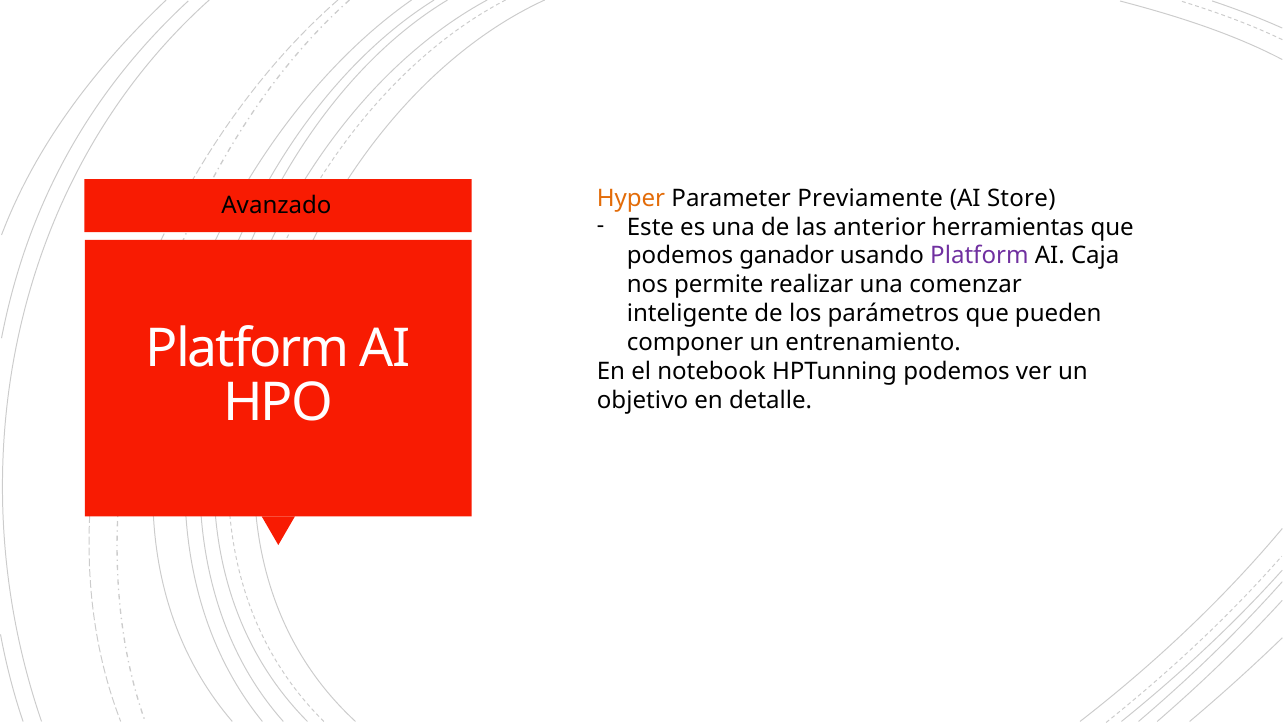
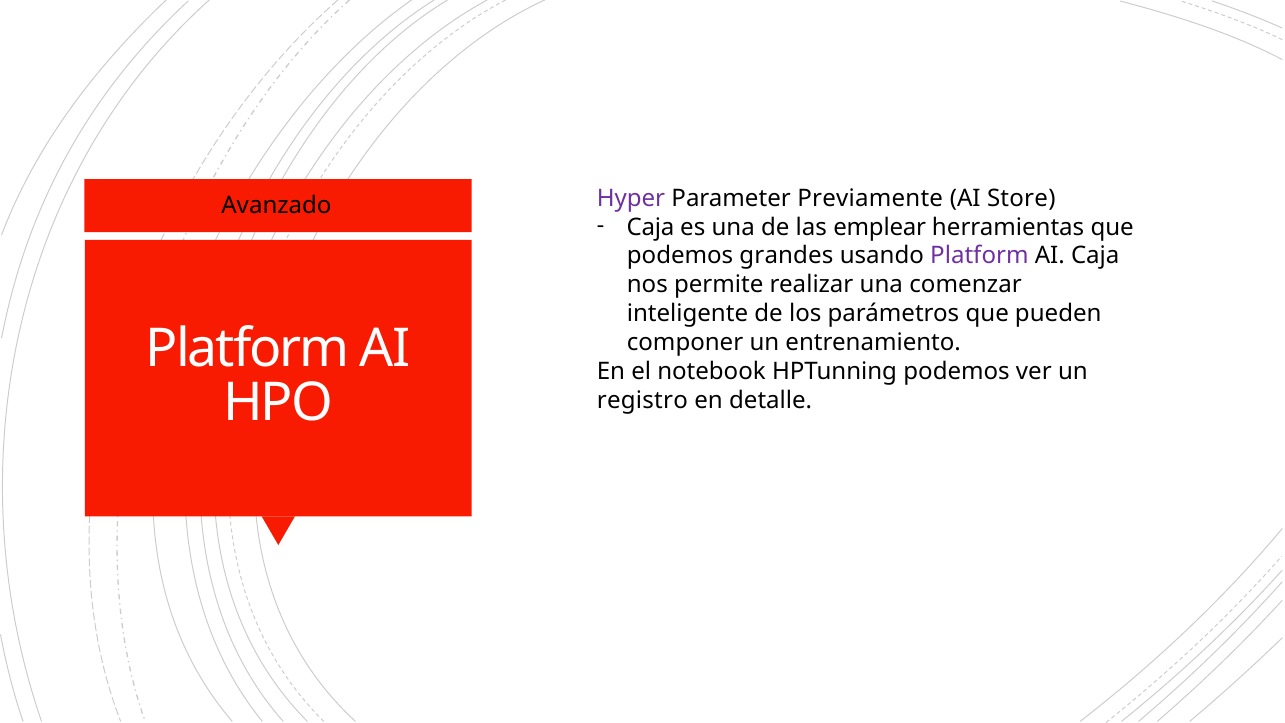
Hyper colour: orange -> purple
Este at (650, 227): Este -> Caja
anterior: anterior -> emplear
ganador: ganador -> grandes
objetivo: objetivo -> registro
